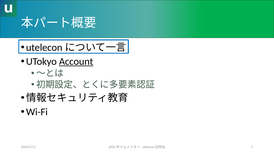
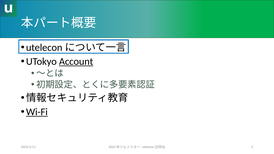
Wi-Fi underline: none -> present
